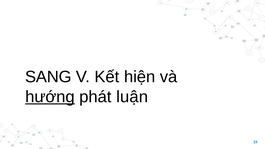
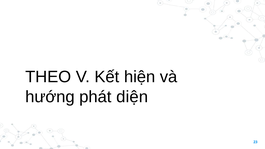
SANG: SANG -> THEO
hướng underline: present -> none
luận: luận -> diện
